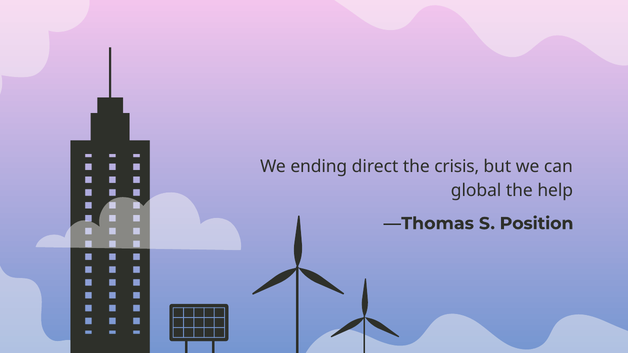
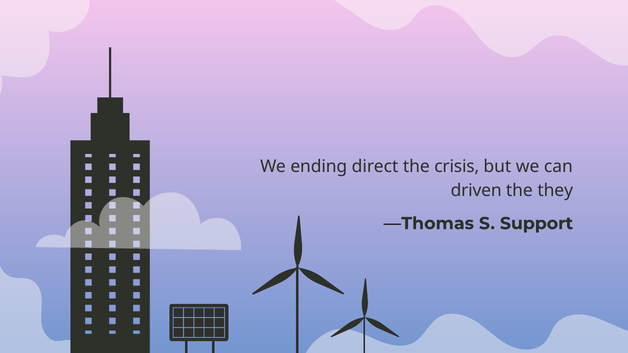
global: global -> driven
help: help -> they
Position: Position -> Support
